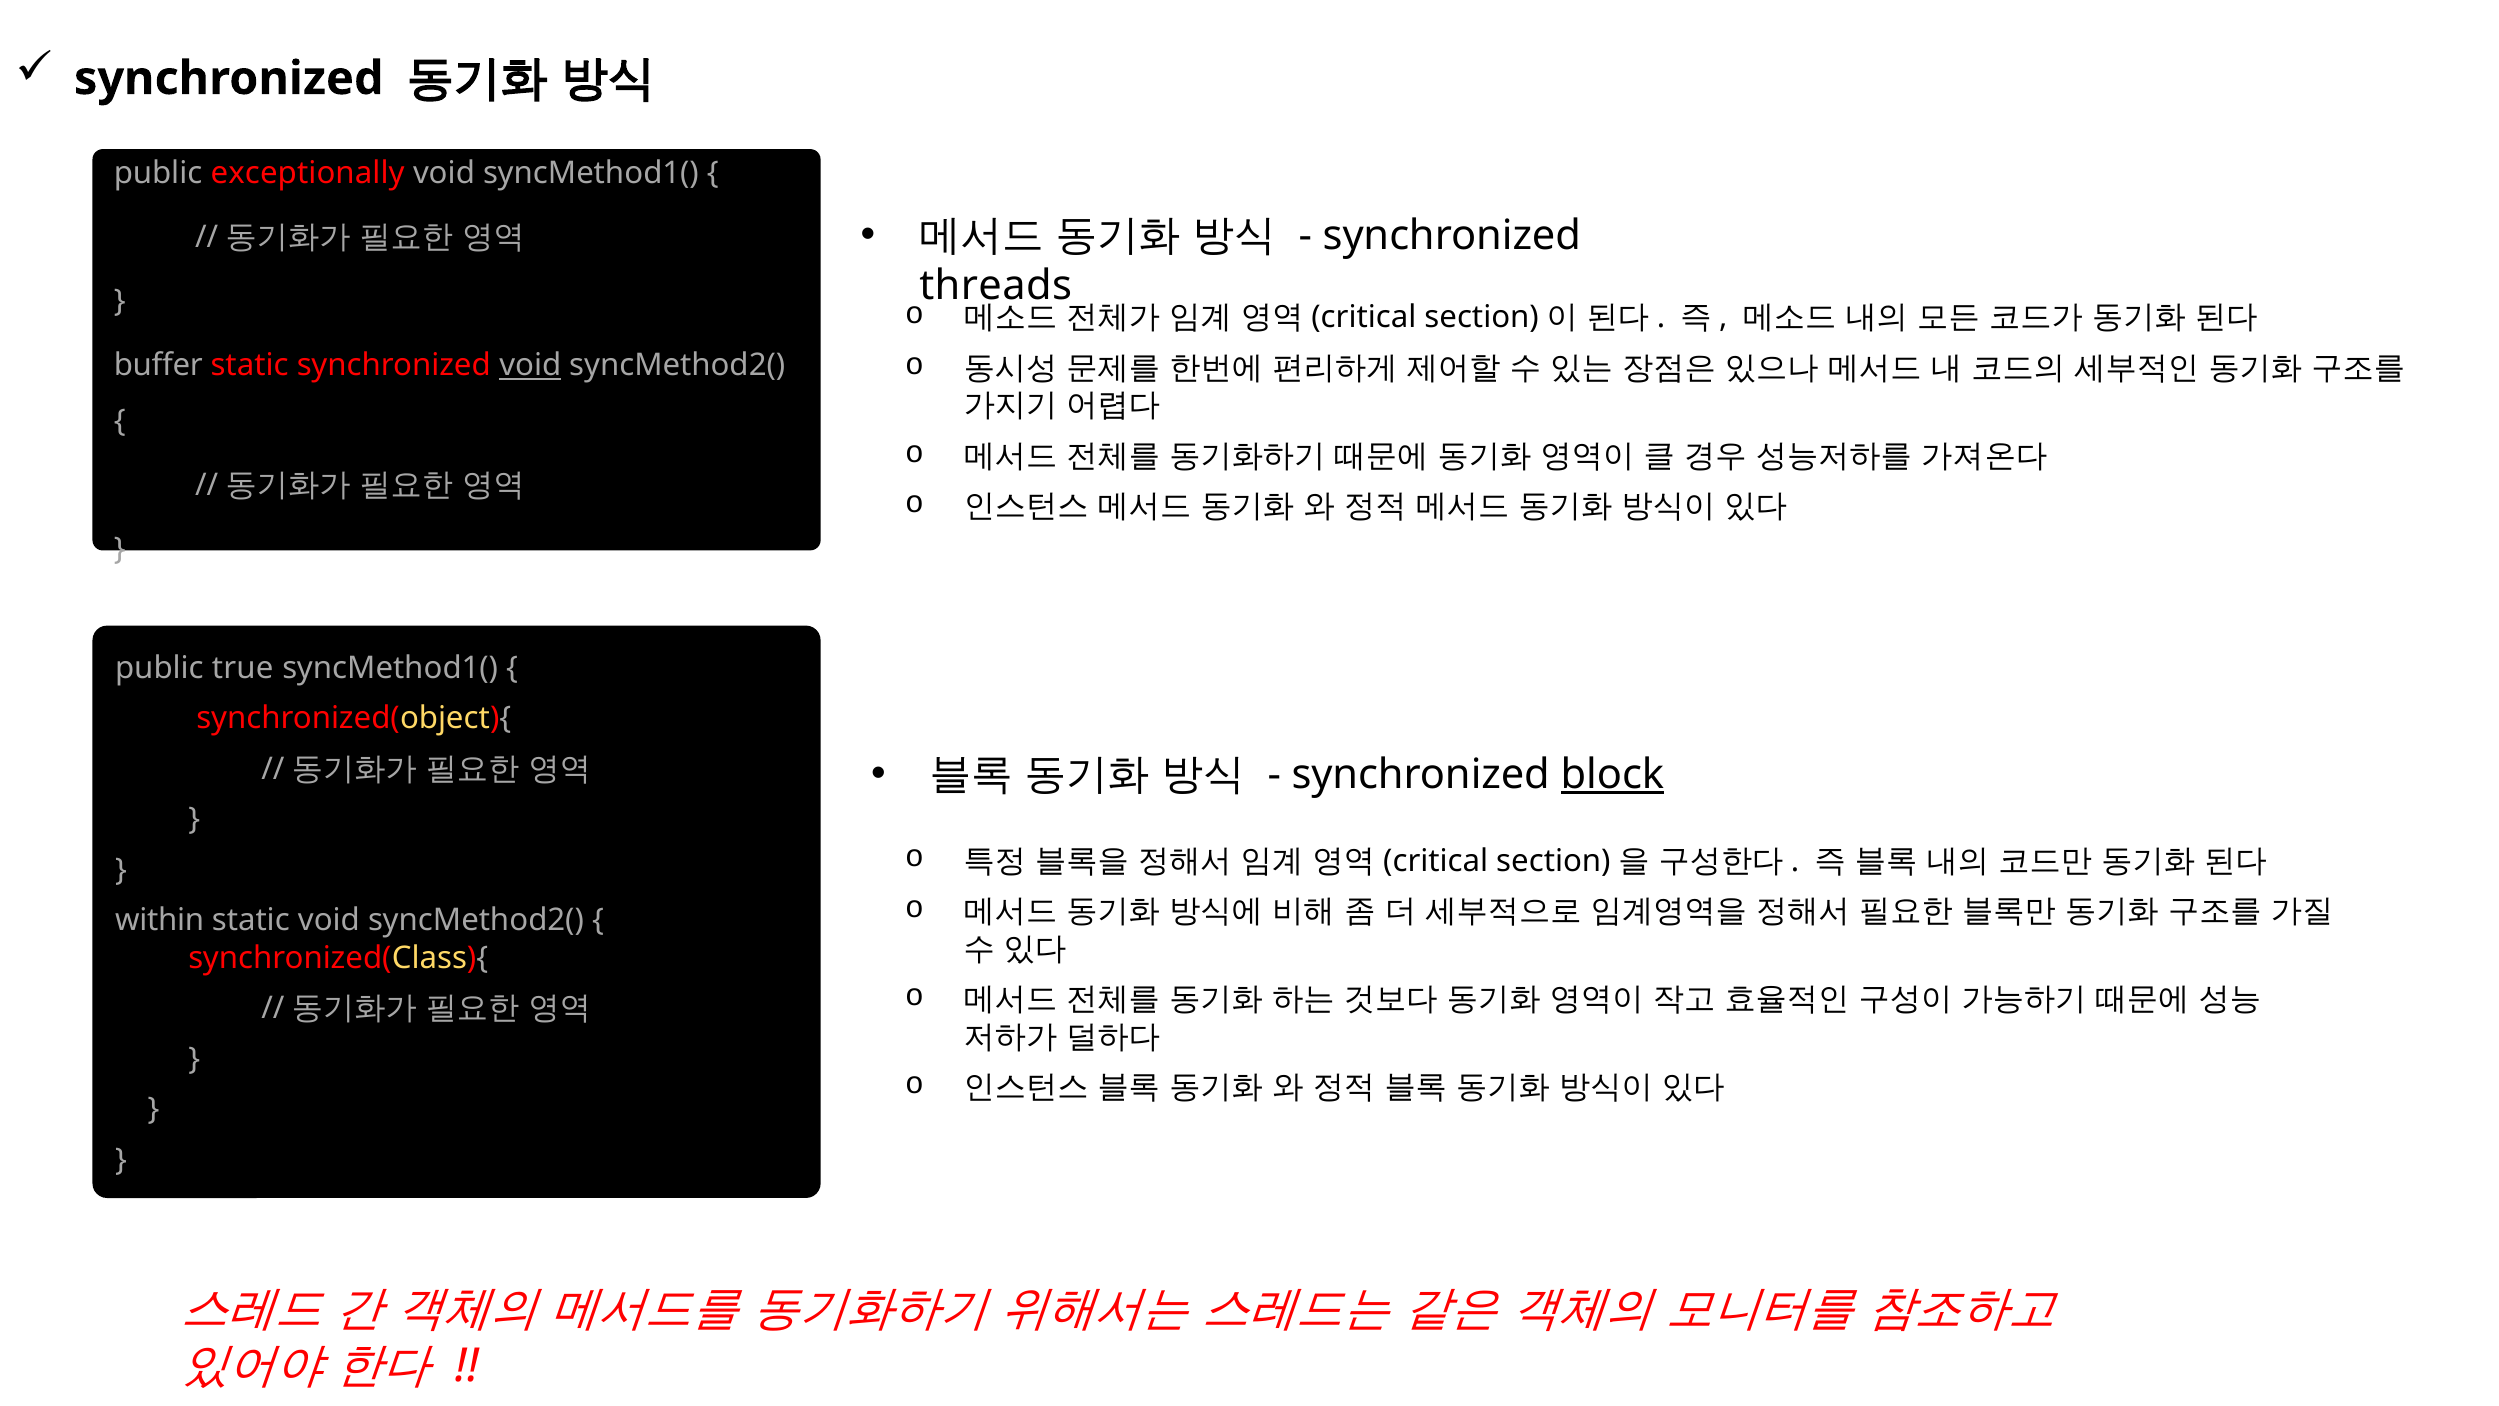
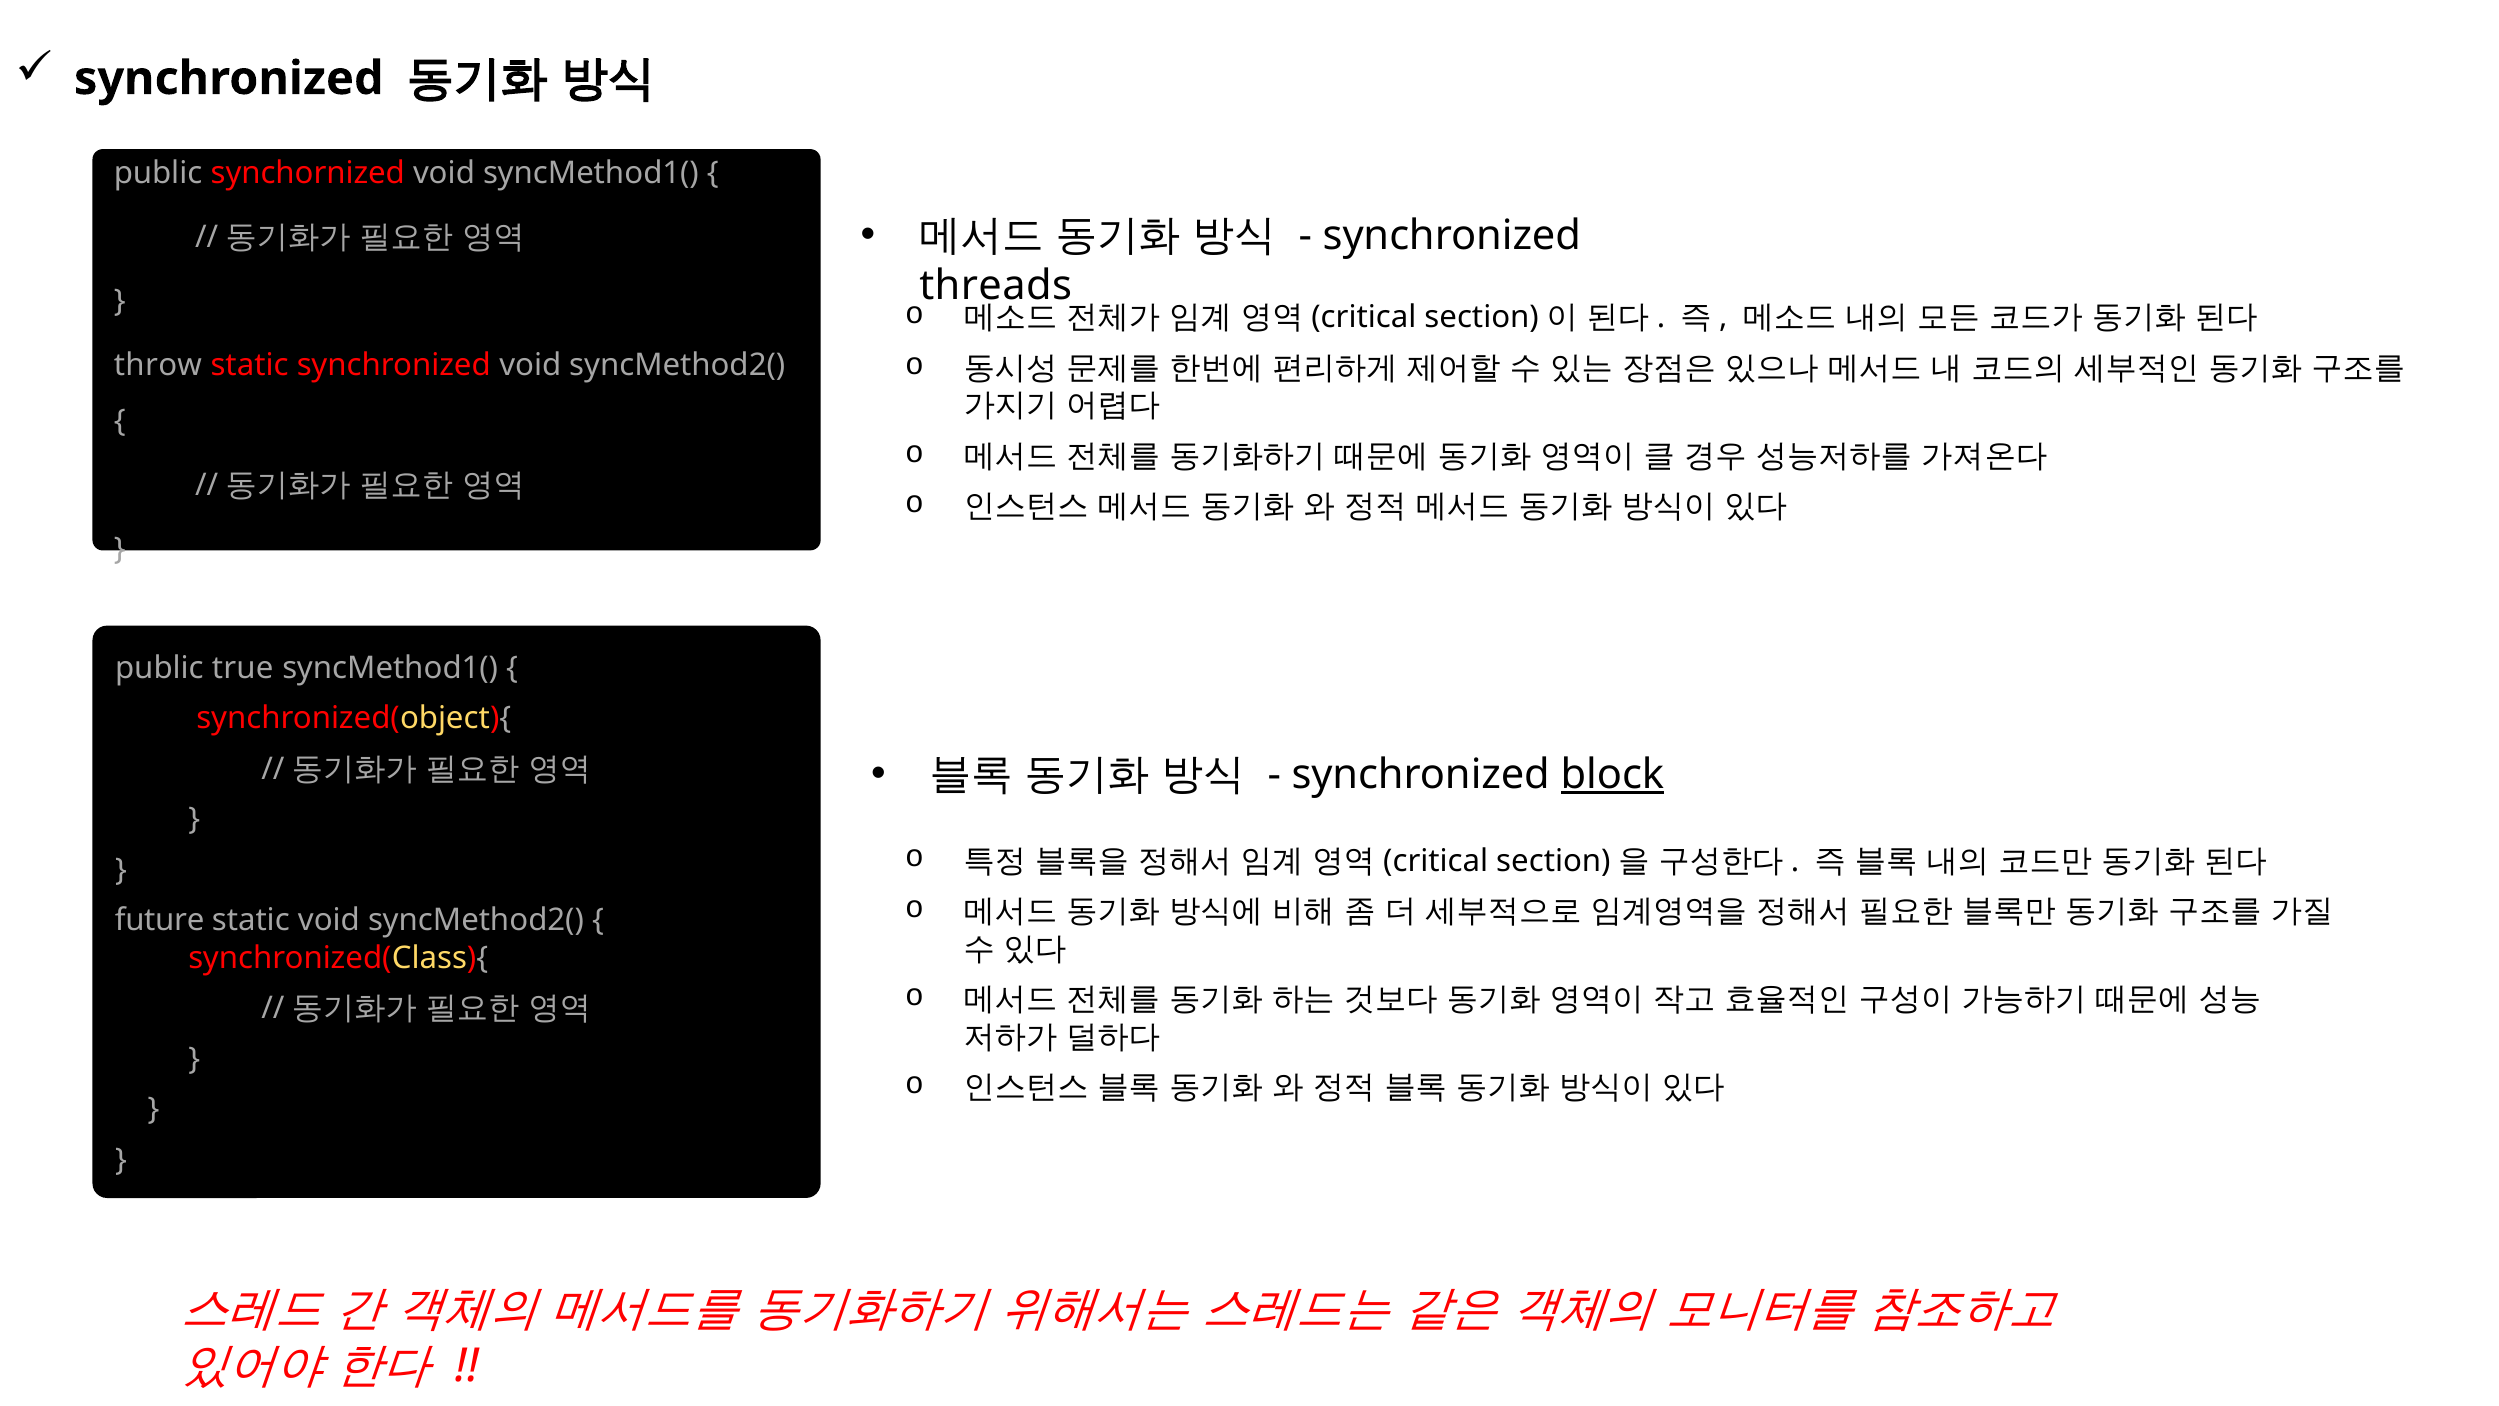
exceptionally: exceptionally -> synchornized
buffer: buffer -> throw
void at (530, 365) underline: present -> none
within: within -> future
